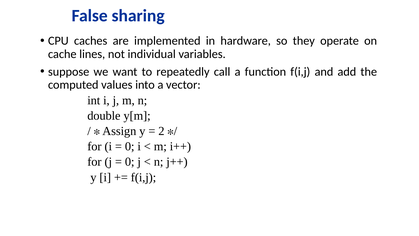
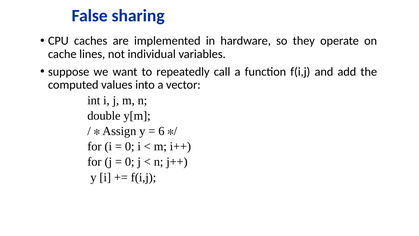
2: 2 -> 6
